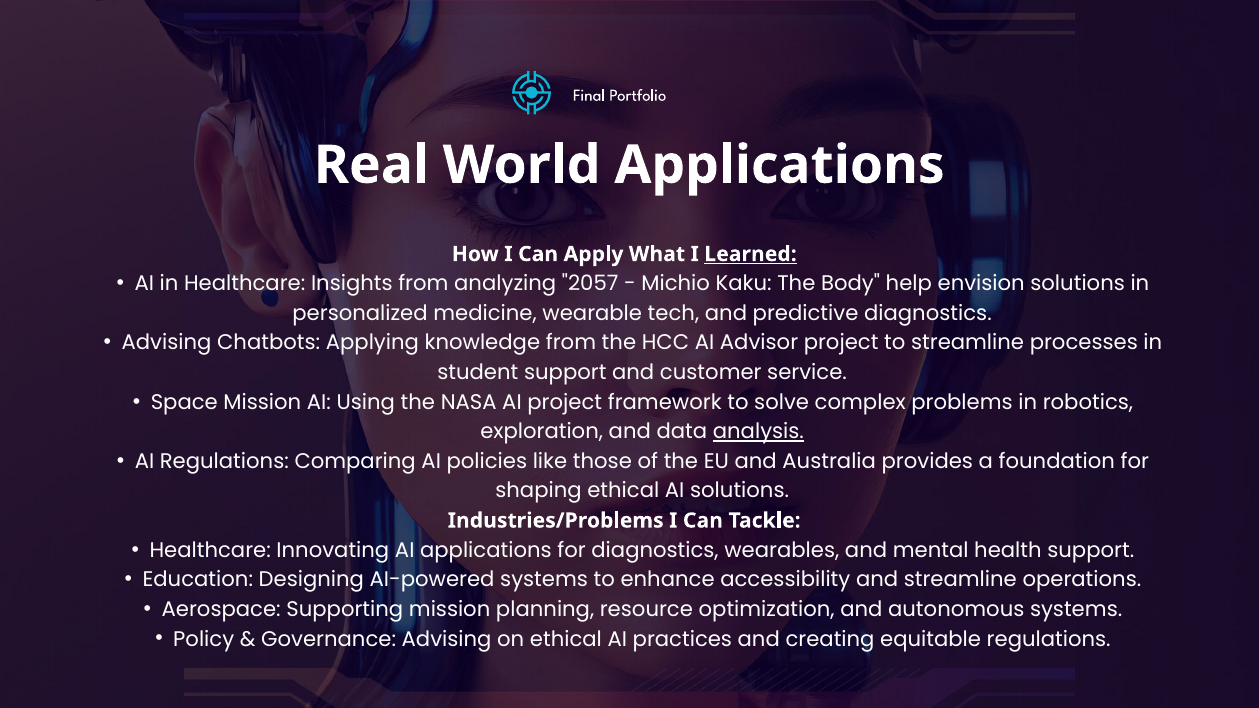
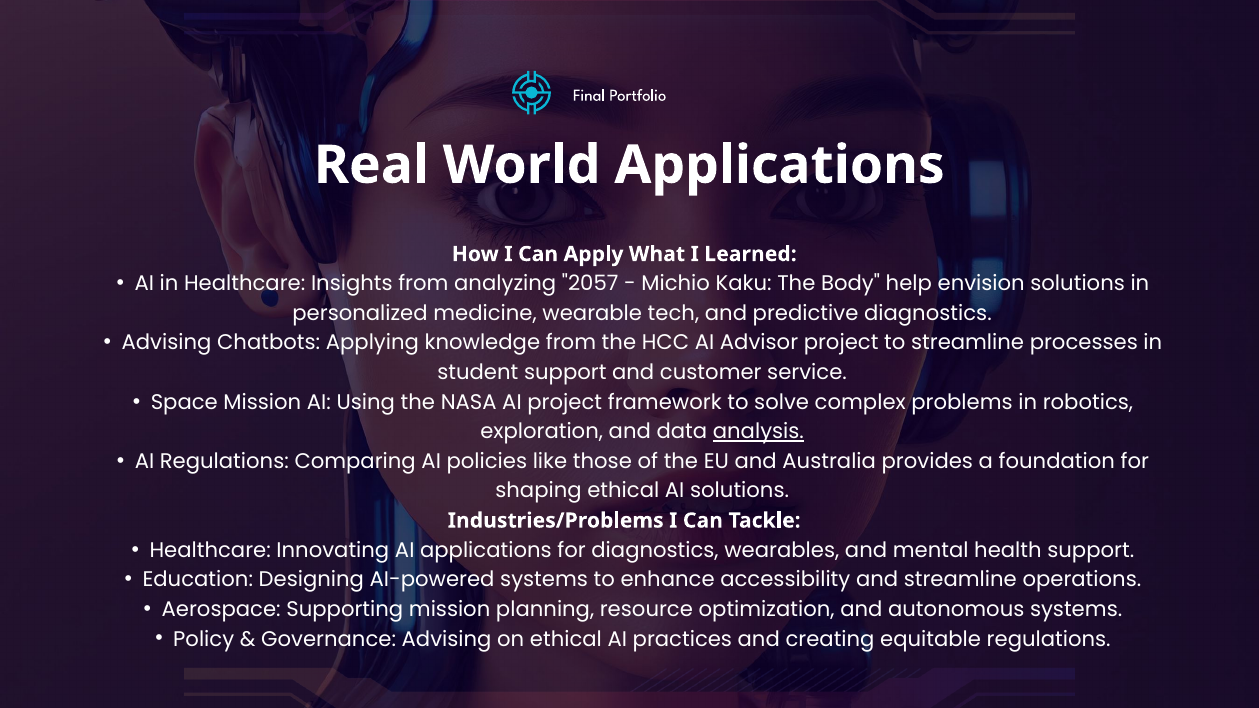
Learned underline: present -> none
